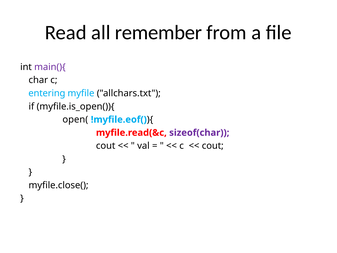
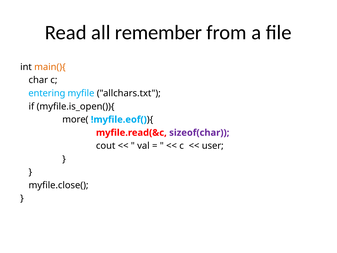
main(){ colour: purple -> orange
open(: open( -> more(
cout at (213, 146): cout -> user
